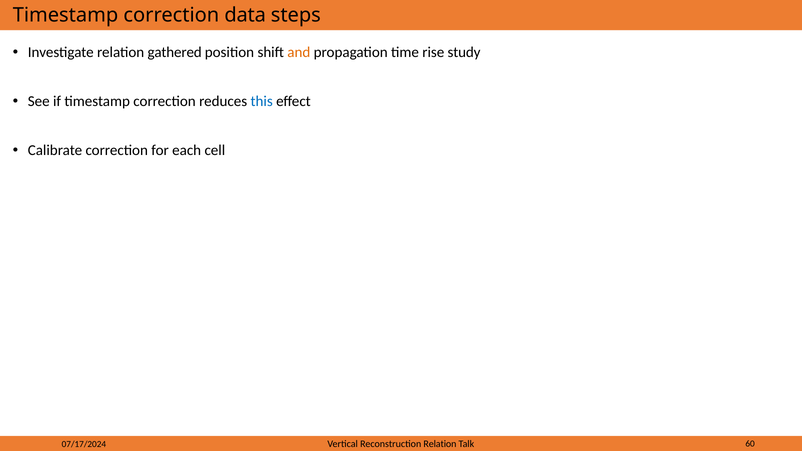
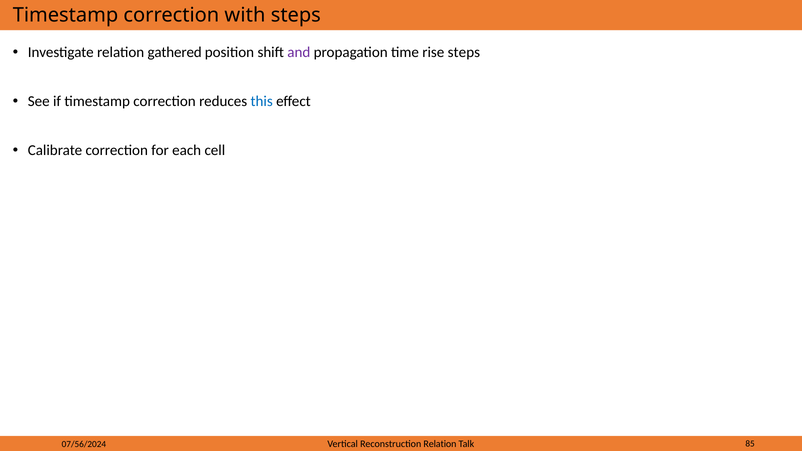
data: data -> with
and colour: orange -> purple
rise study: study -> steps
60: 60 -> 85
07/17/2024: 07/17/2024 -> 07/56/2024
